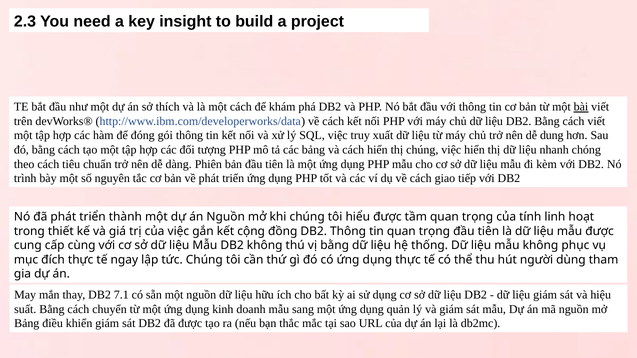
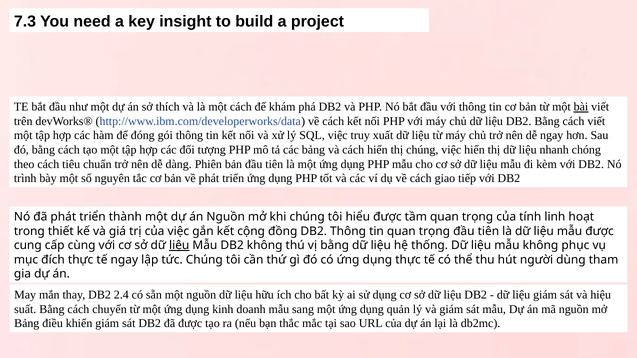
2.3: 2.3 -> 7.3
dễ dung: dung -> ngay
liệu at (179, 246) underline: none -> present
7.1: 7.1 -> 2.4
